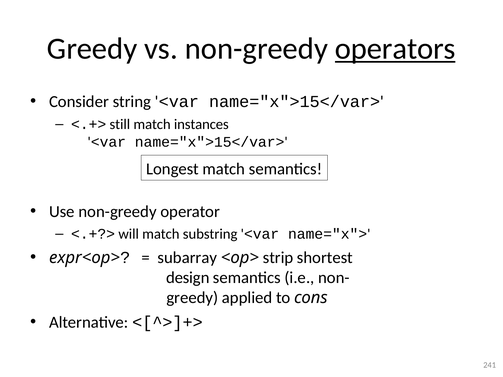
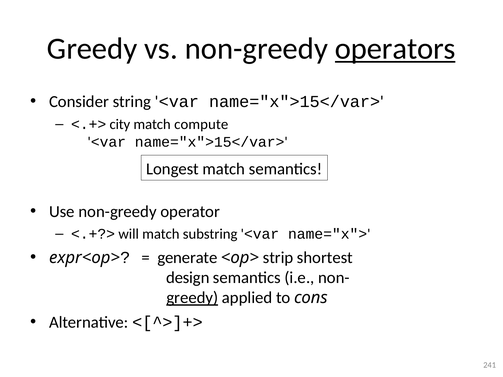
still: still -> city
instances: instances -> compute
subarray: subarray -> generate
greedy at (192, 298) underline: none -> present
